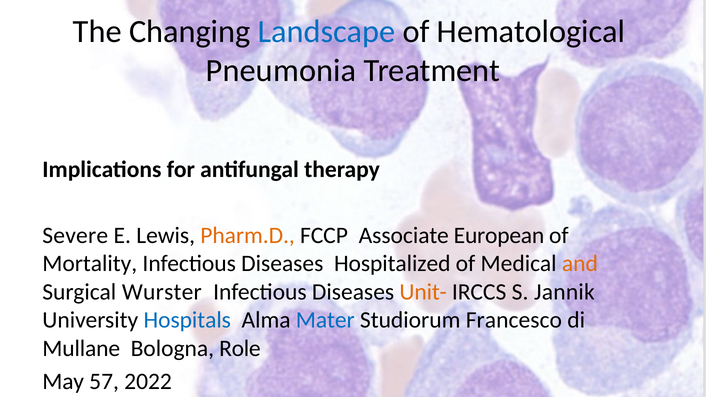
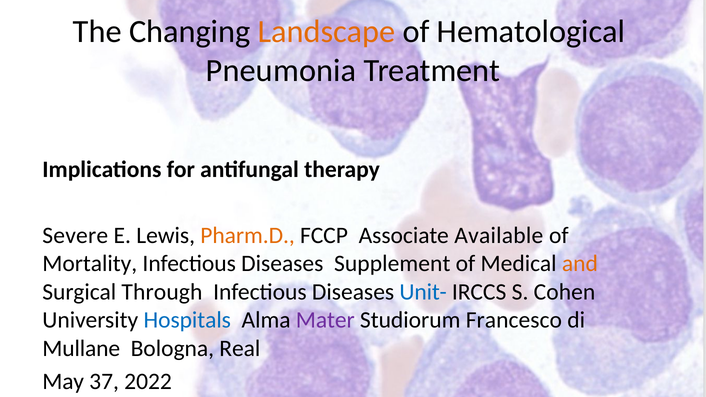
Landscape colour: blue -> orange
European: European -> Available
Hospitalized: Hospitalized -> Supplement
Wurster: Wurster -> Through
Unit- colour: orange -> blue
Jannik: Jannik -> Cohen
Mater colour: blue -> purple
Role: Role -> Real
57: 57 -> 37
